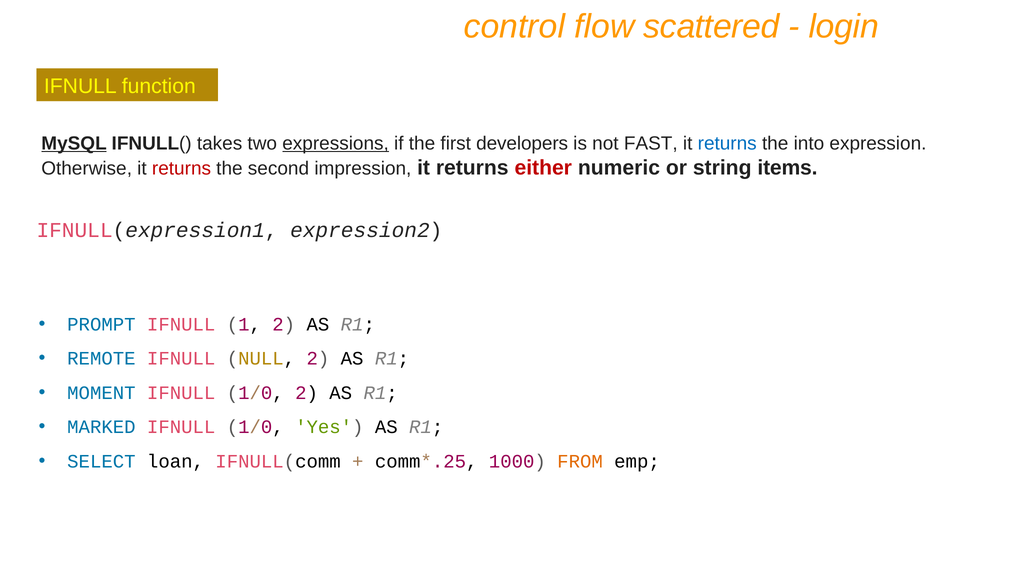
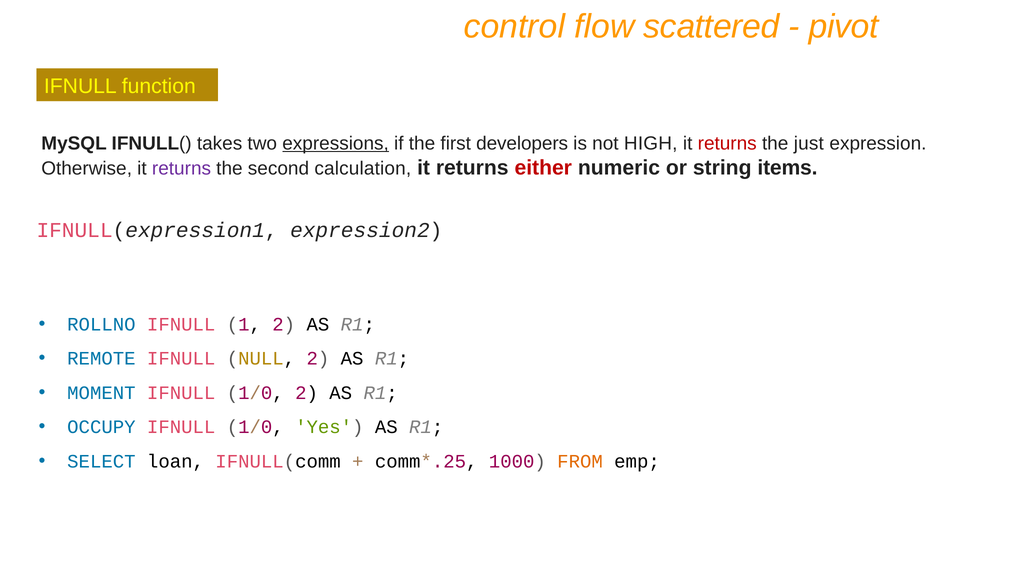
login: login -> pivot
MySQL underline: present -> none
FAST: FAST -> HIGH
returns at (727, 143) colour: blue -> red
into: into -> just
returns at (182, 168) colour: red -> purple
impression: impression -> calculation
PROMPT: PROMPT -> ROLLNO
MARKED: MARKED -> OCCUPY
